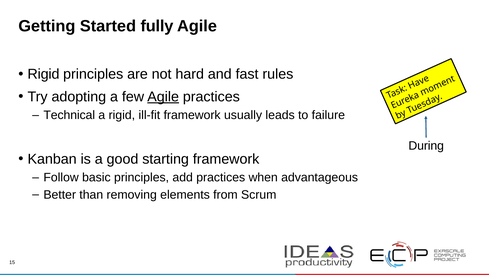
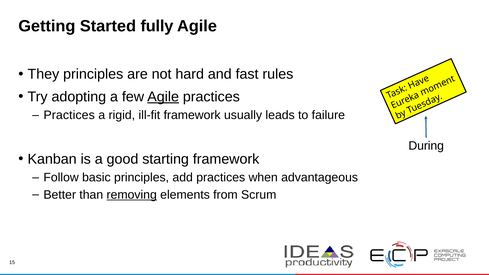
Rigid at (43, 74): Rigid -> They
Technical at (69, 115): Technical -> Practices
removing underline: none -> present
